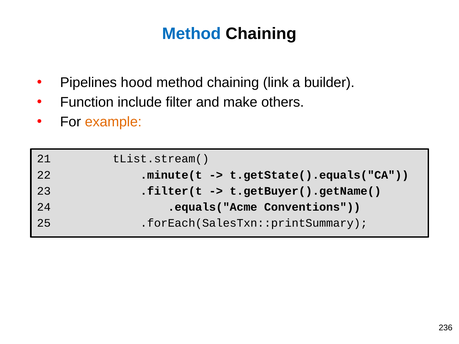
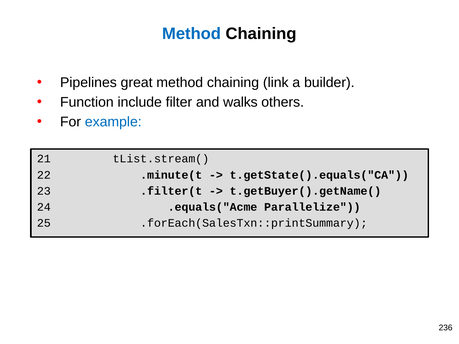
hood: hood -> great
make: make -> walks
example colour: orange -> blue
Conventions: Conventions -> Parallelize
